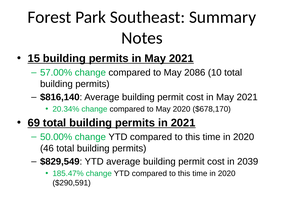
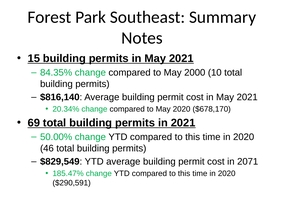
57.00%: 57.00% -> 84.35%
2086: 2086 -> 2000
2039: 2039 -> 2071
